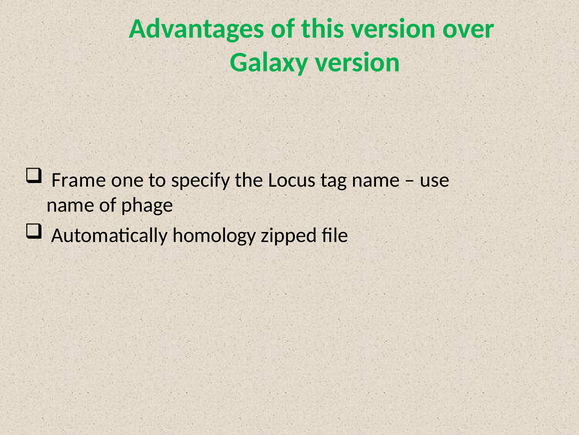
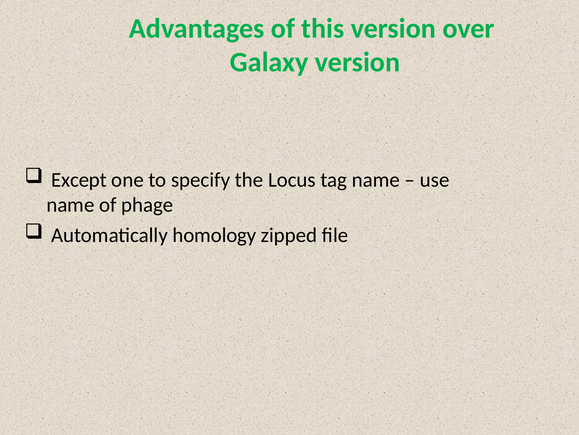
Frame: Frame -> Except
